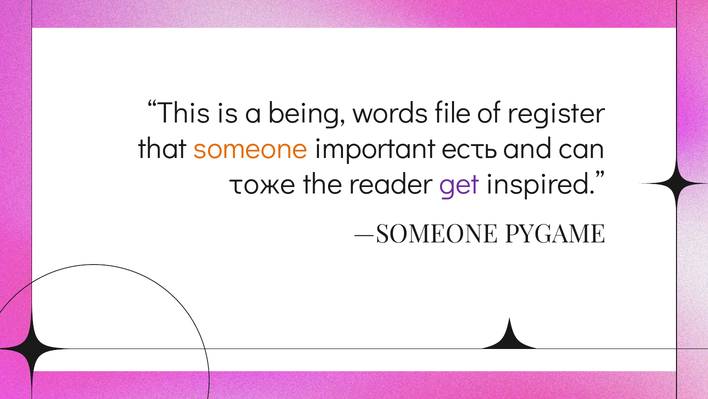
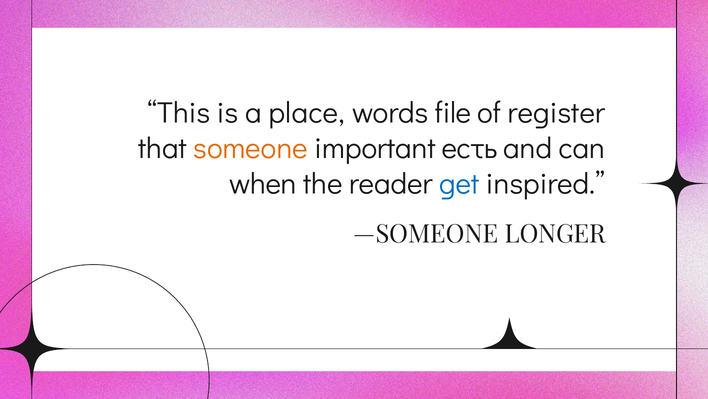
being: being -> place
тоже: тоже -> when
get colour: purple -> blue
PYGAME: PYGAME -> LONGER
